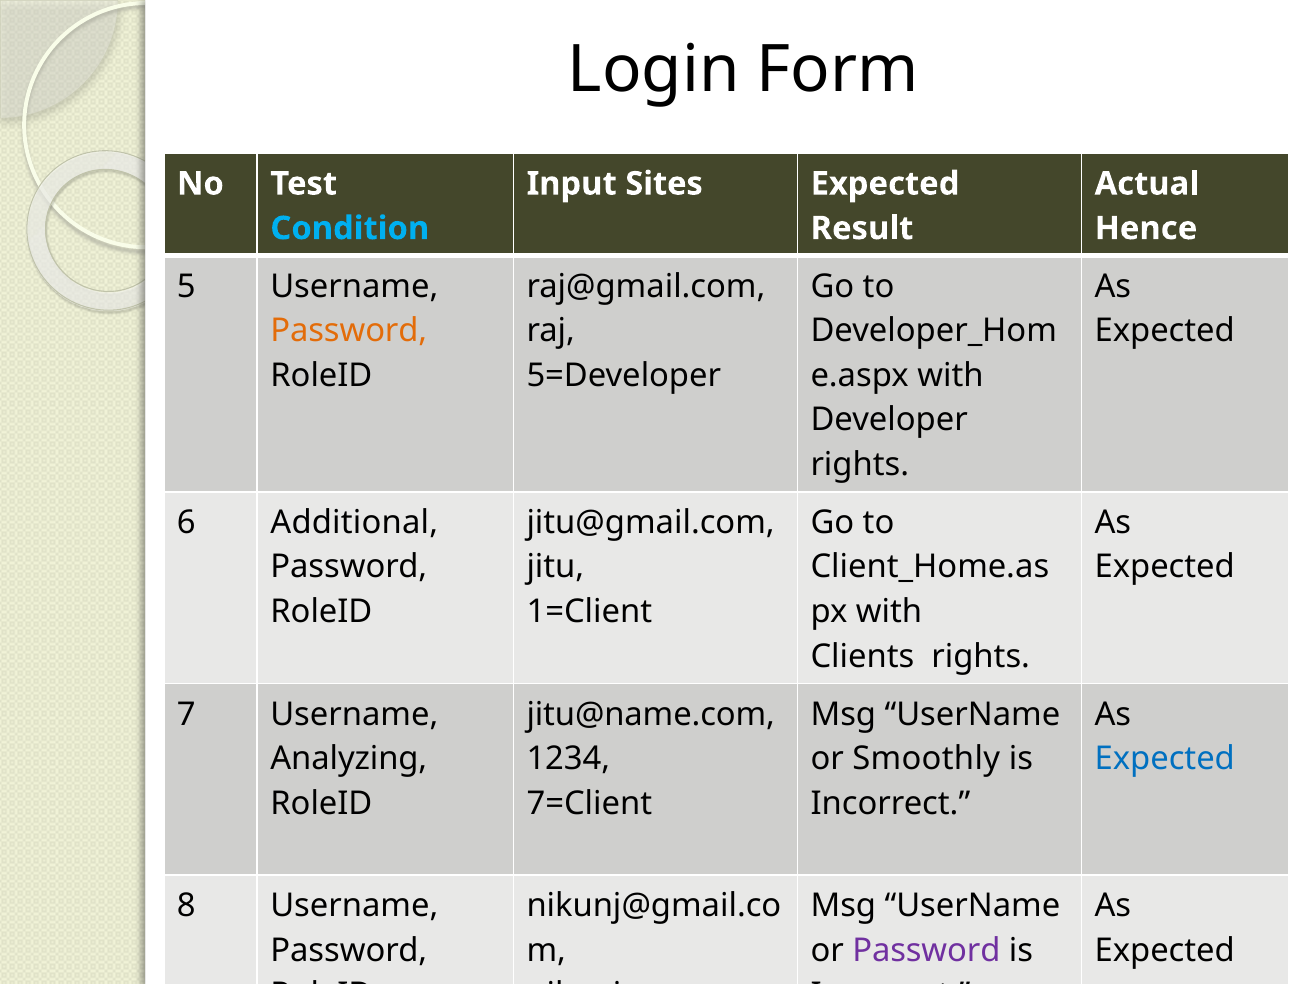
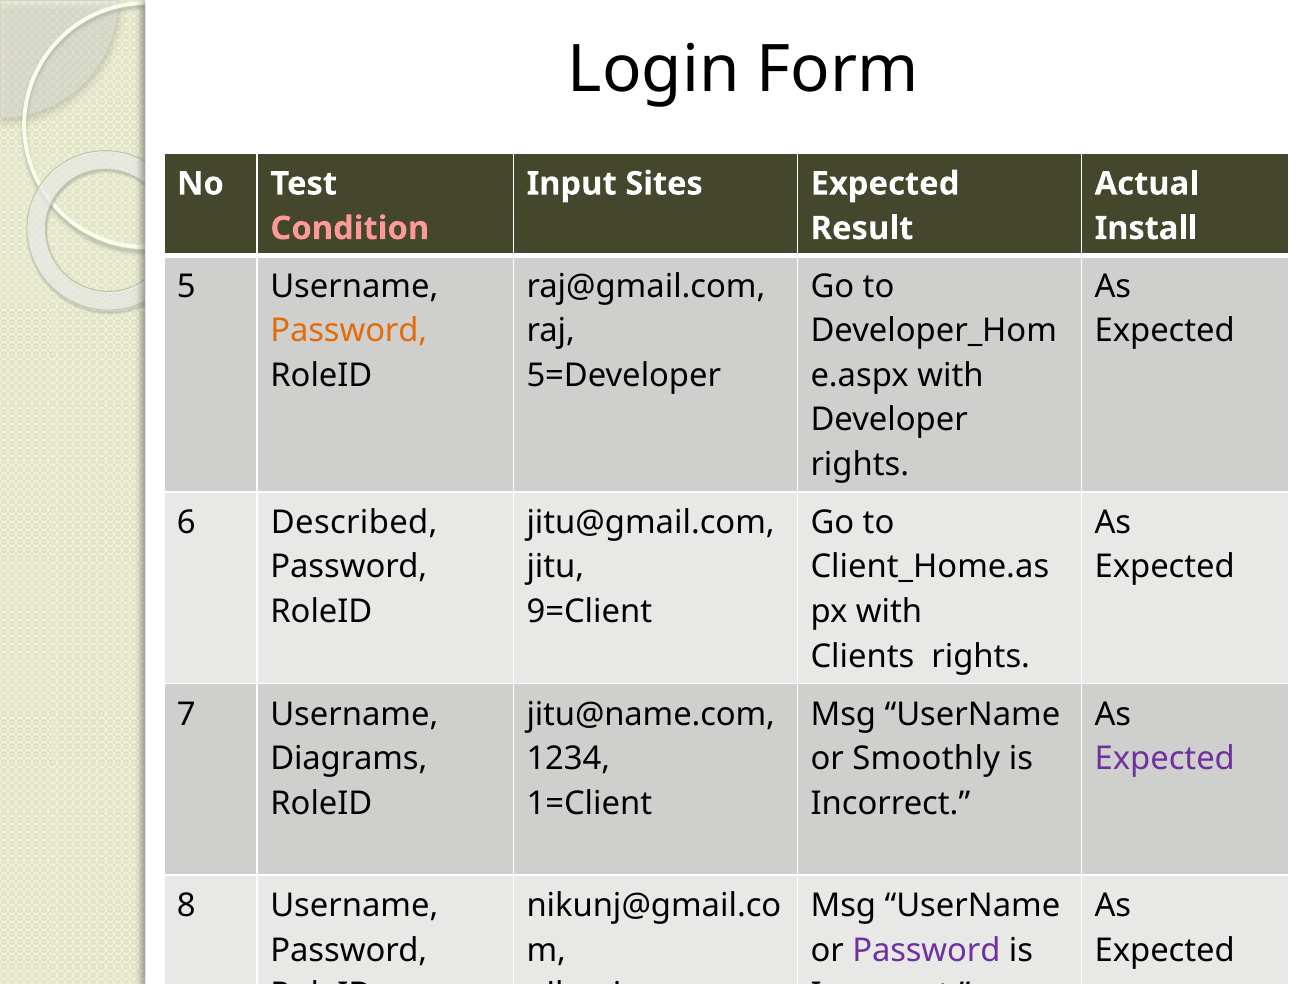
Condition colour: light blue -> pink
Hence: Hence -> Install
Additional: Additional -> Described
1=Client: 1=Client -> 9=Client
Analyzing: Analyzing -> Diagrams
Expected at (1165, 758) colour: blue -> purple
7=Client: 7=Client -> 1=Client
